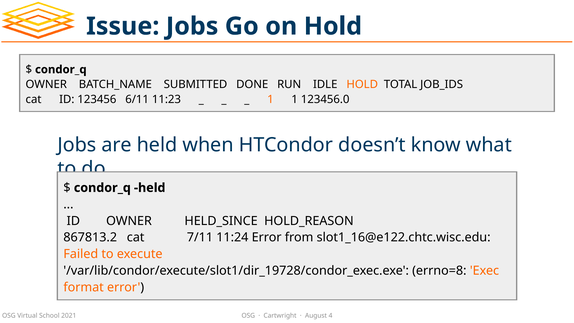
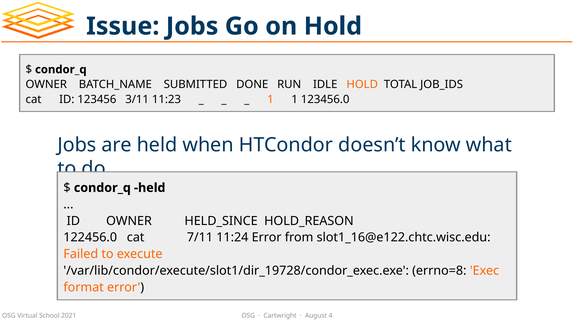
6/11: 6/11 -> 3/11
867813.2: 867813.2 -> 122456.0
